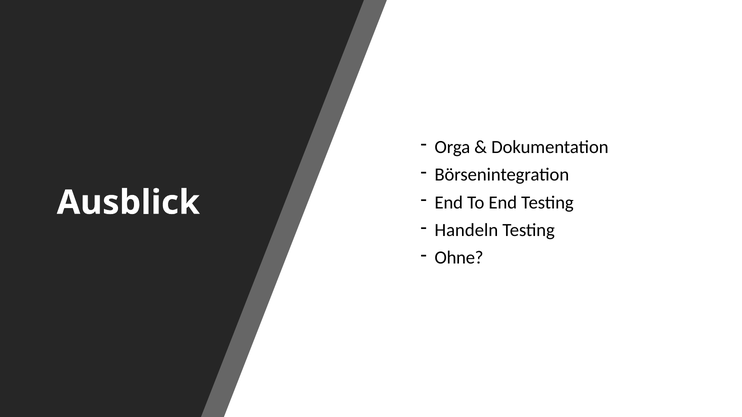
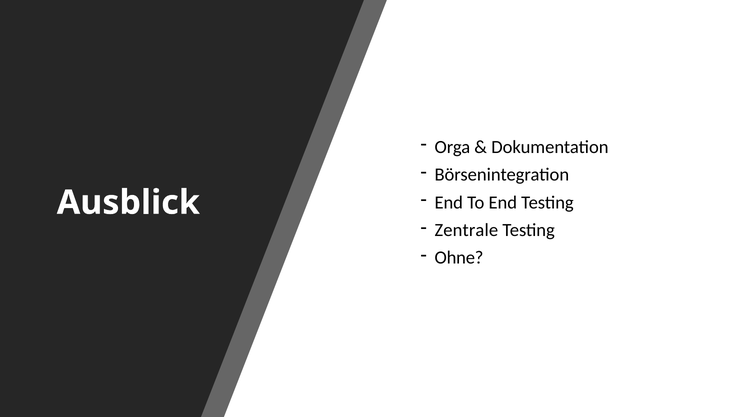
Handeln: Handeln -> Zentrale
